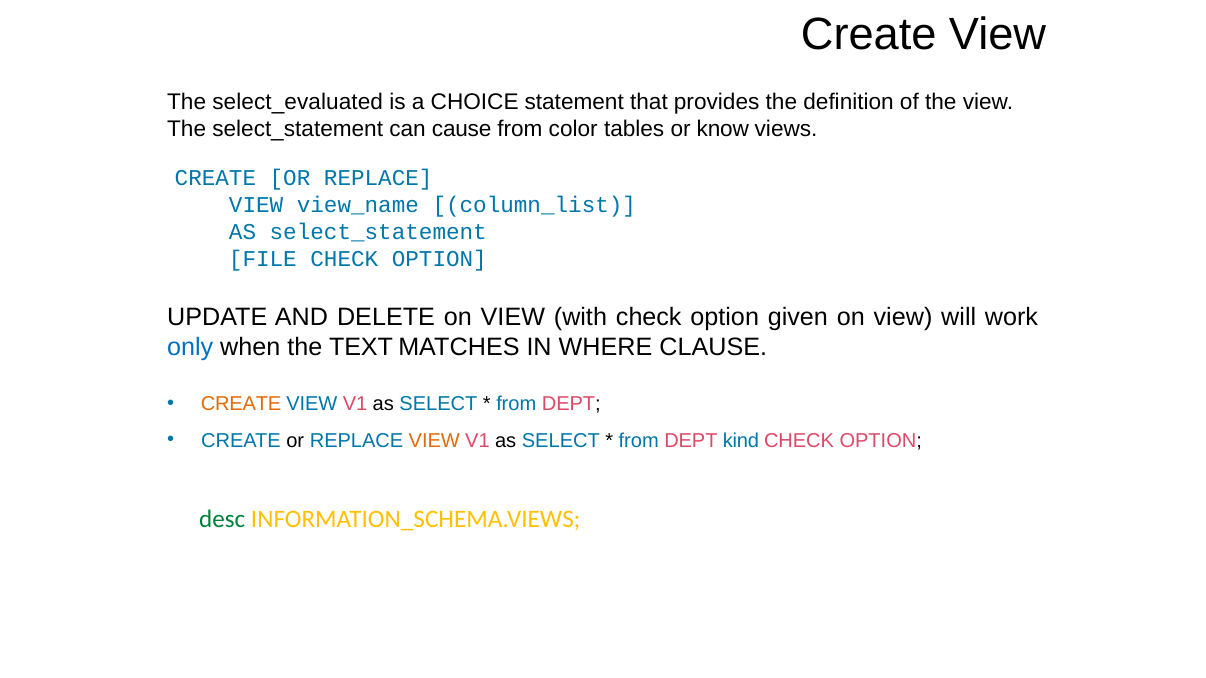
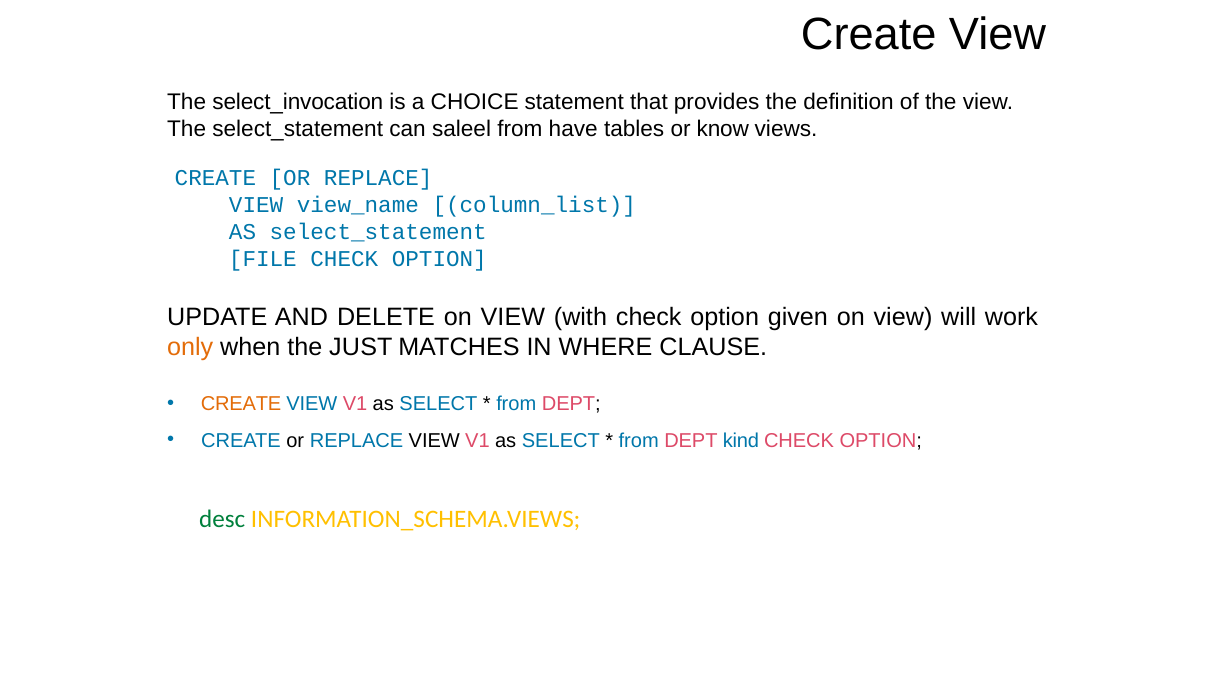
select_evaluated: select_evaluated -> select_invocation
cause: cause -> saleel
color: color -> have
only colour: blue -> orange
TEXT: TEXT -> JUST
VIEW at (434, 441) colour: orange -> black
